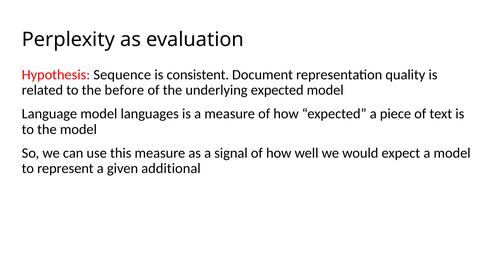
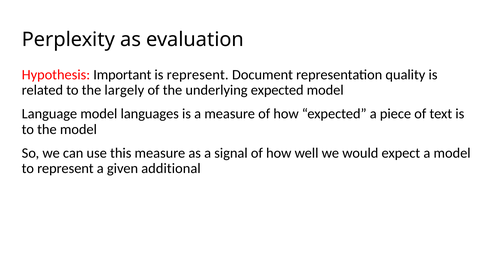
Sequence: Sequence -> Important
is consistent: consistent -> represent
before: before -> largely
